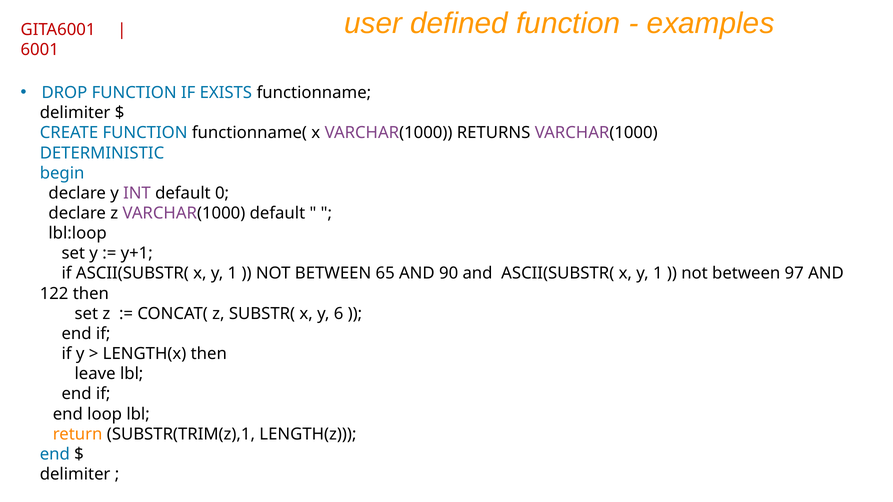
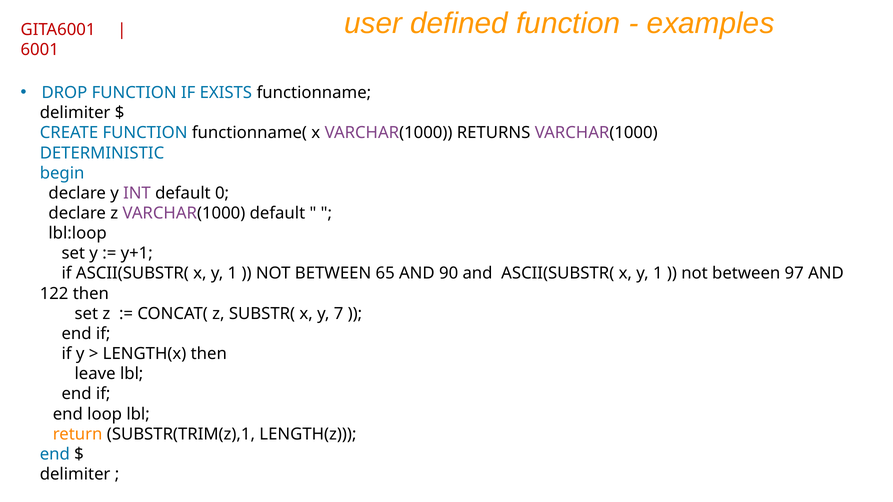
6: 6 -> 7
